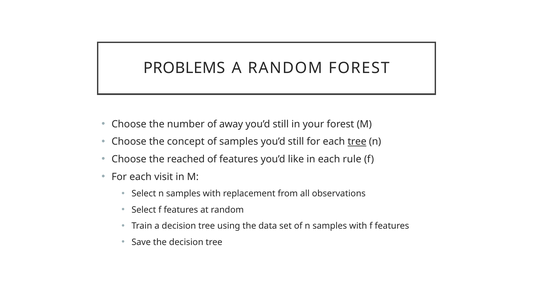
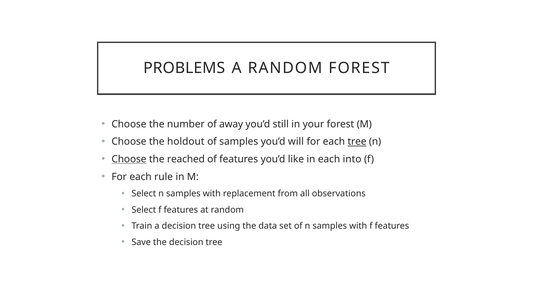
concept: concept -> holdout
samples you’d still: still -> will
Choose at (129, 159) underline: none -> present
rule: rule -> into
visit: visit -> rule
